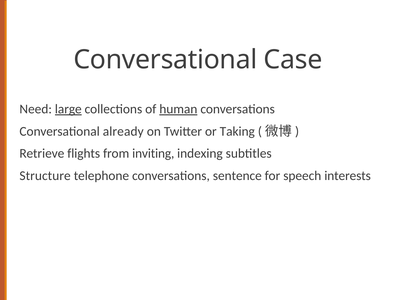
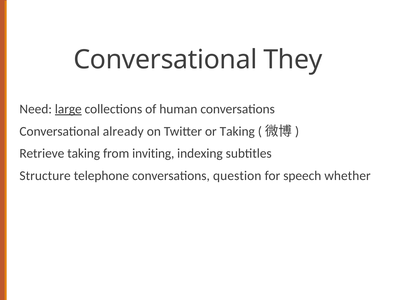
Case: Case -> They
human underline: present -> none
Retrieve flights: flights -> taking
sentence: sentence -> question
interests: interests -> whether
